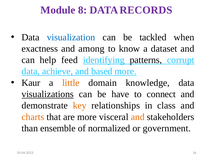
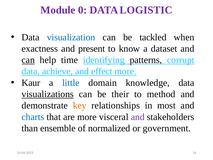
8: 8 -> 0
RECORDS: RECORDS -> LOGISTIC
among: among -> present
can at (28, 60) underline: none -> present
feed: feed -> time
based: based -> effect
little colour: orange -> blue
have: have -> their
connect: connect -> method
class: class -> most
charts colour: orange -> blue
and at (138, 117) colour: orange -> purple
